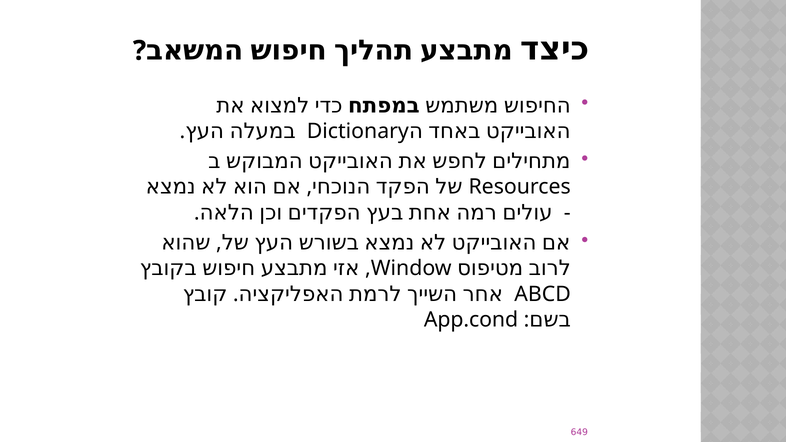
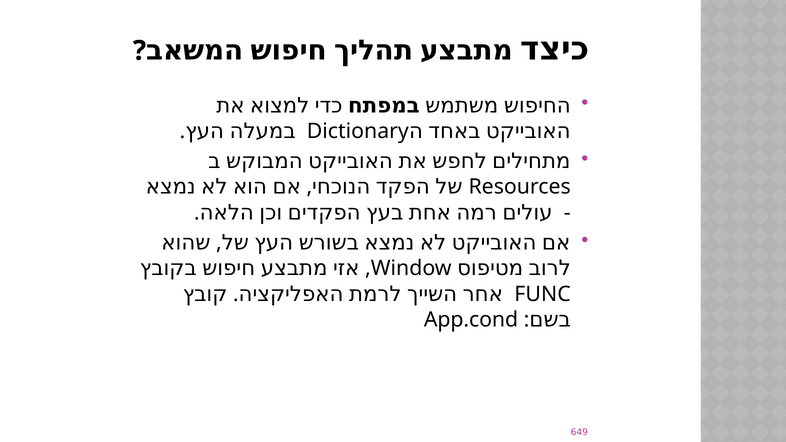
ABCD: ABCD -> FUNC
